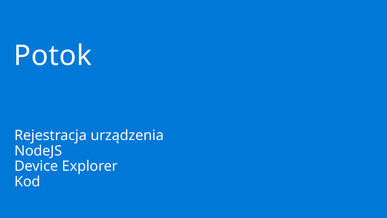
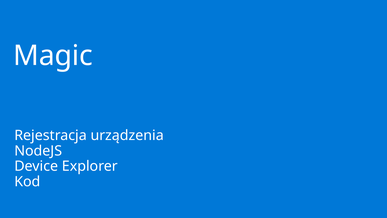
Potok: Potok -> Magic
